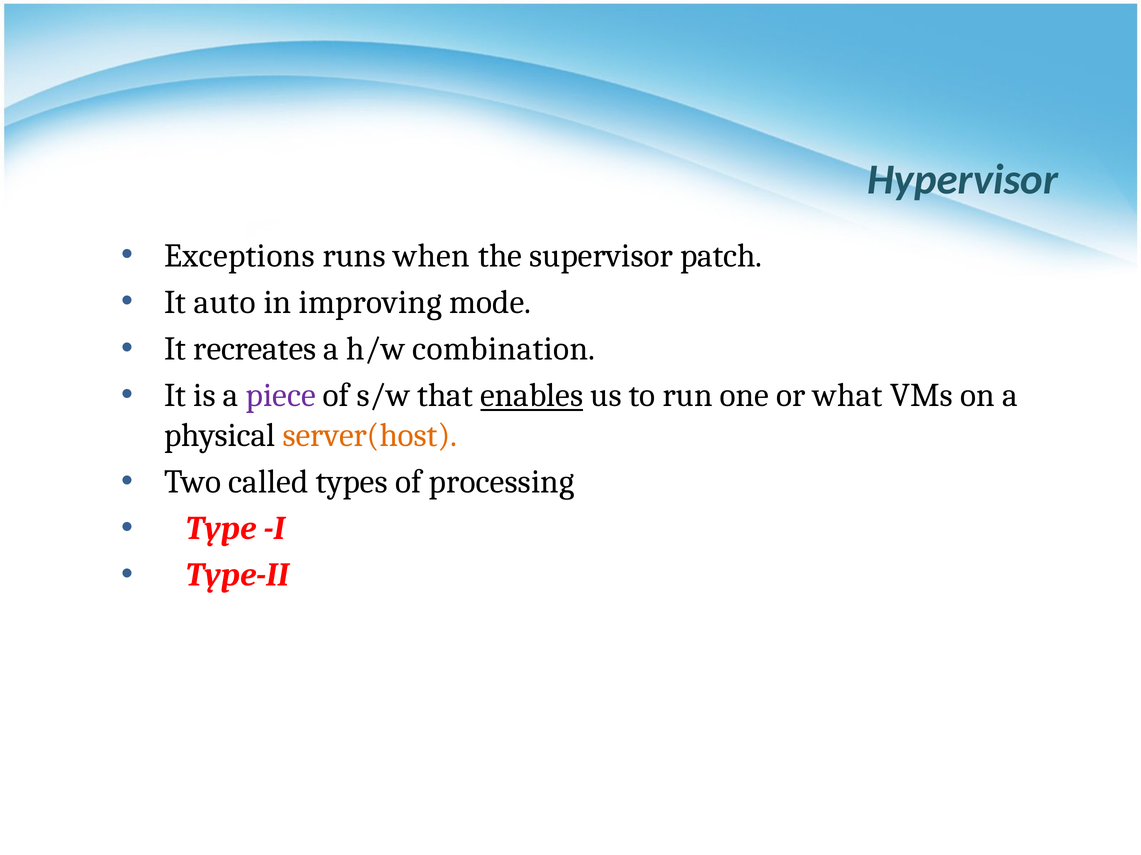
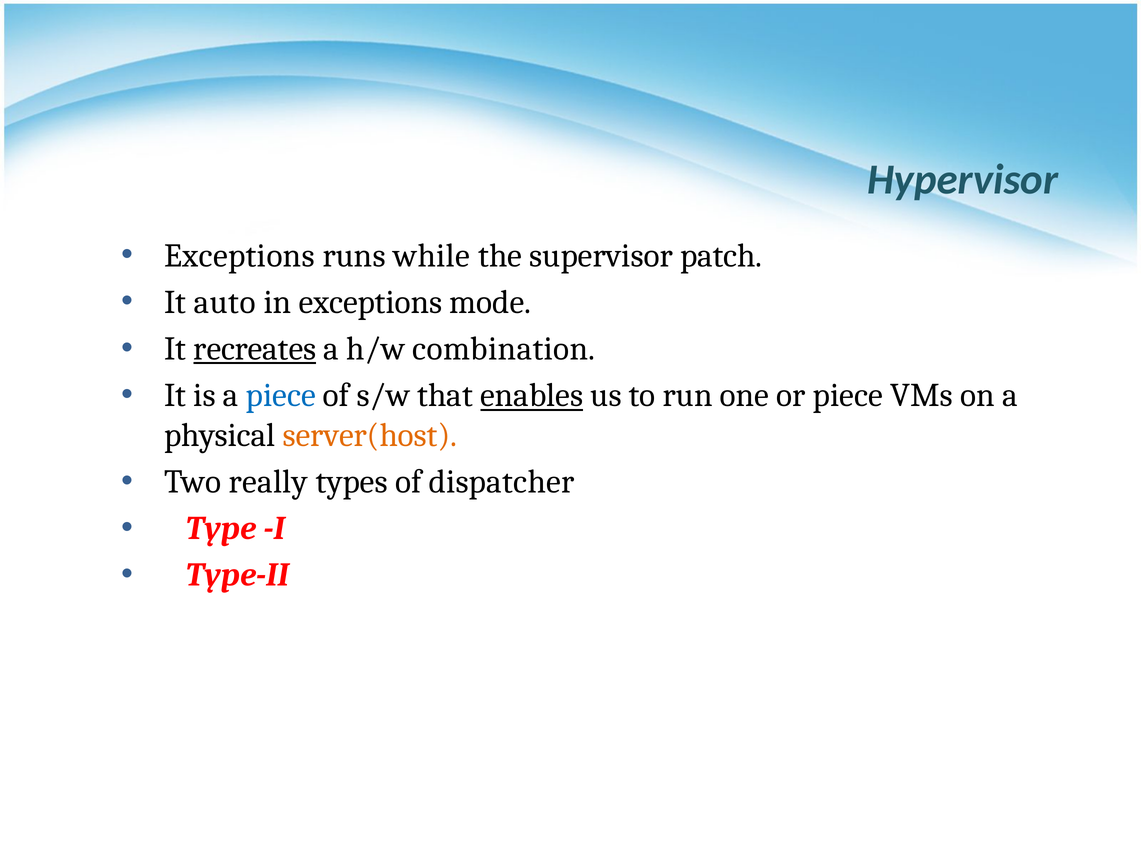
when: when -> while
in improving: improving -> exceptions
recreates underline: none -> present
piece at (281, 396) colour: purple -> blue
or what: what -> piece
called: called -> really
processing: processing -> dispatcher
